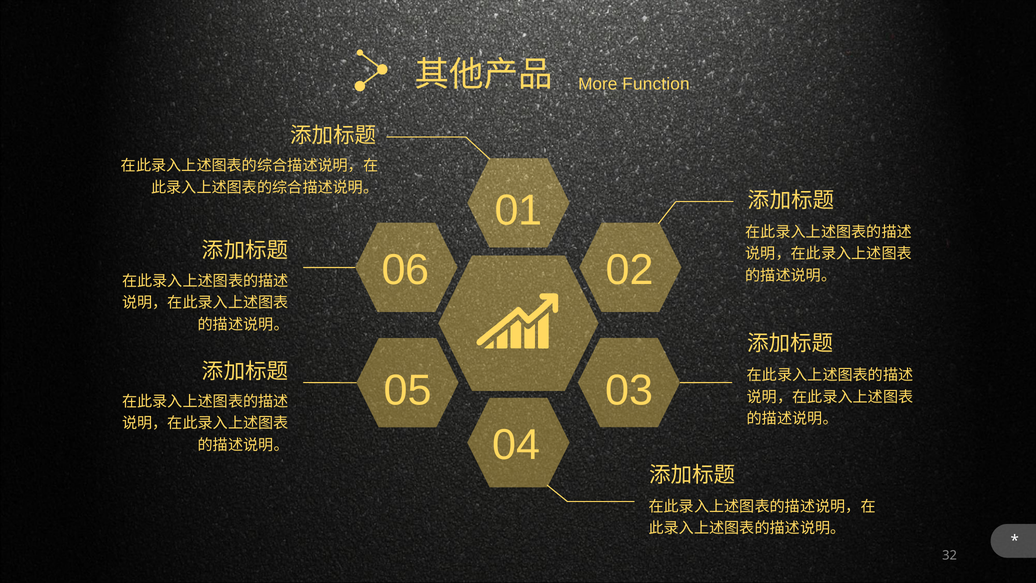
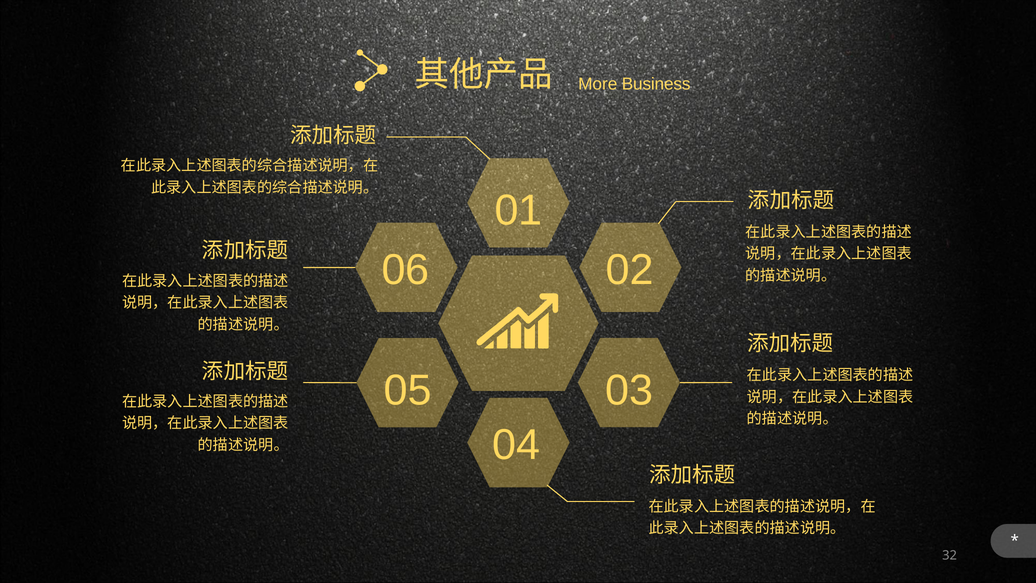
Function: Function -> Business
